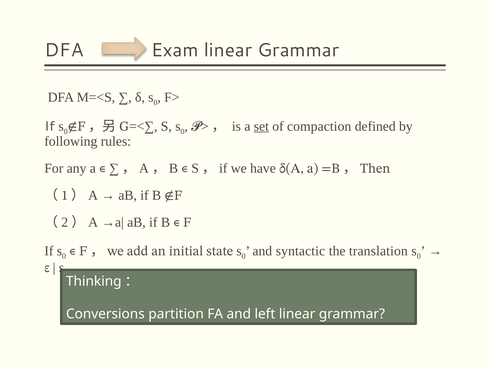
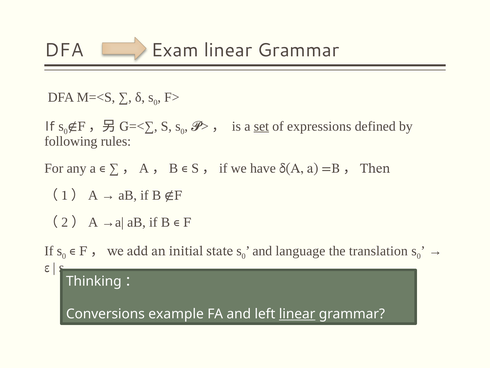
compaction: compaction -> expressions
syntactic: syntactic -> language
partition: partition -> example
linear at (297, 314) underline: none -> present
